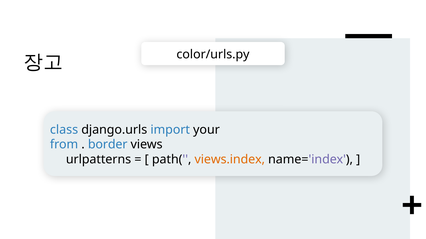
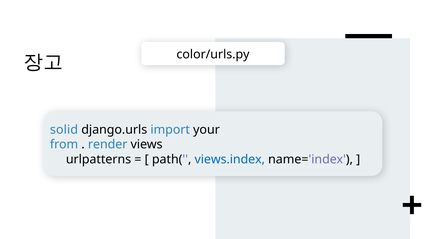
class: class -> solid
border: border -> render
views.index colour: orange -> blue
